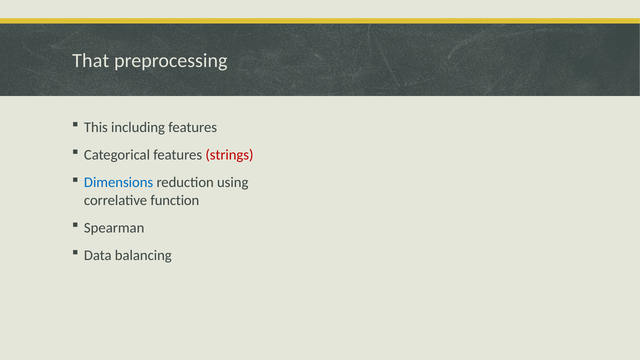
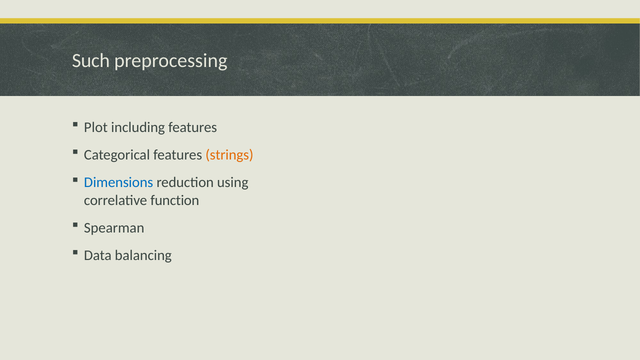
That: That -> Such
This: This -> Plot
strings colour: red -> orange
